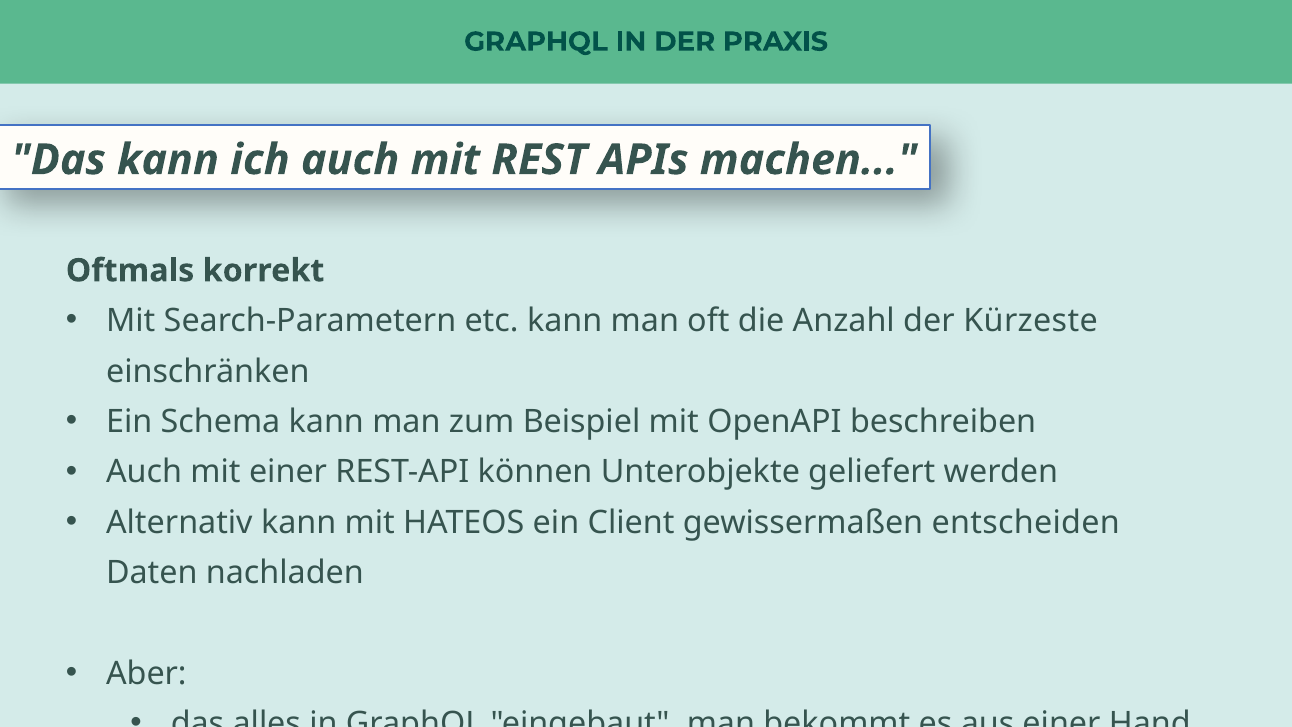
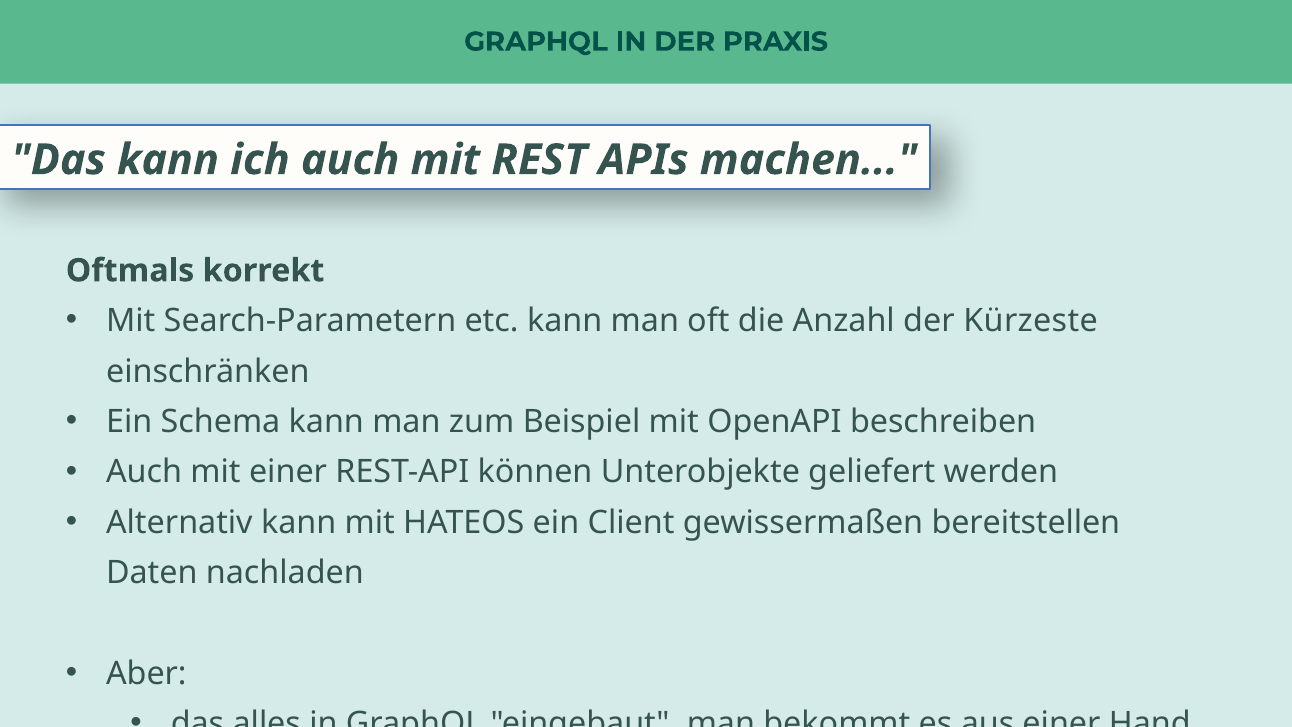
entscheiden: entscheiden -> bereitstellen
